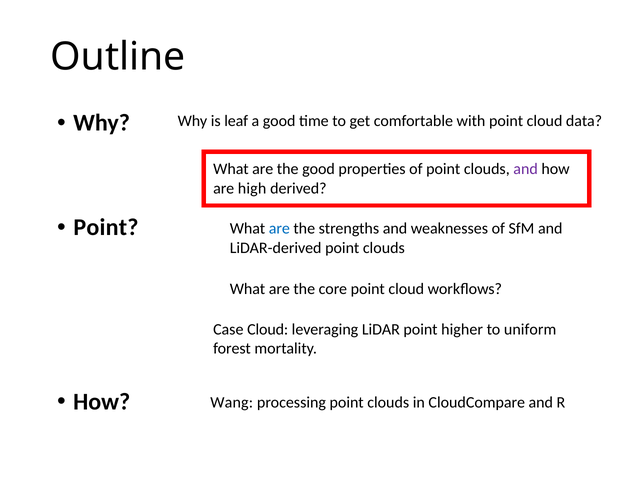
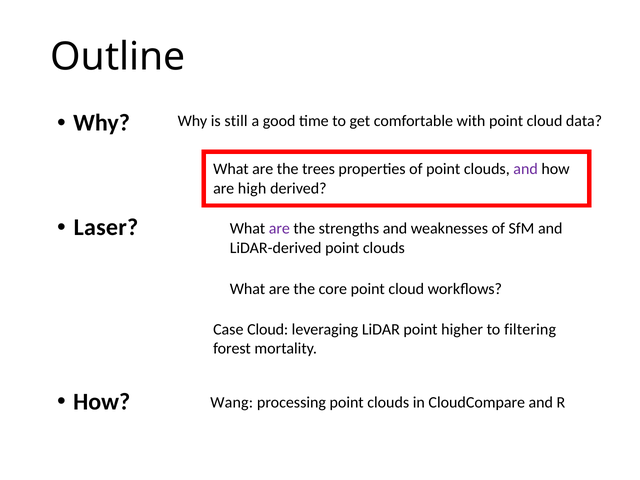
leaf: leaf -> still
the good: good -> trees
Point at (106, 228): Point -> Laser
are at (279, 229) colour: blue -> purple
uniform: uniform -> filtering
